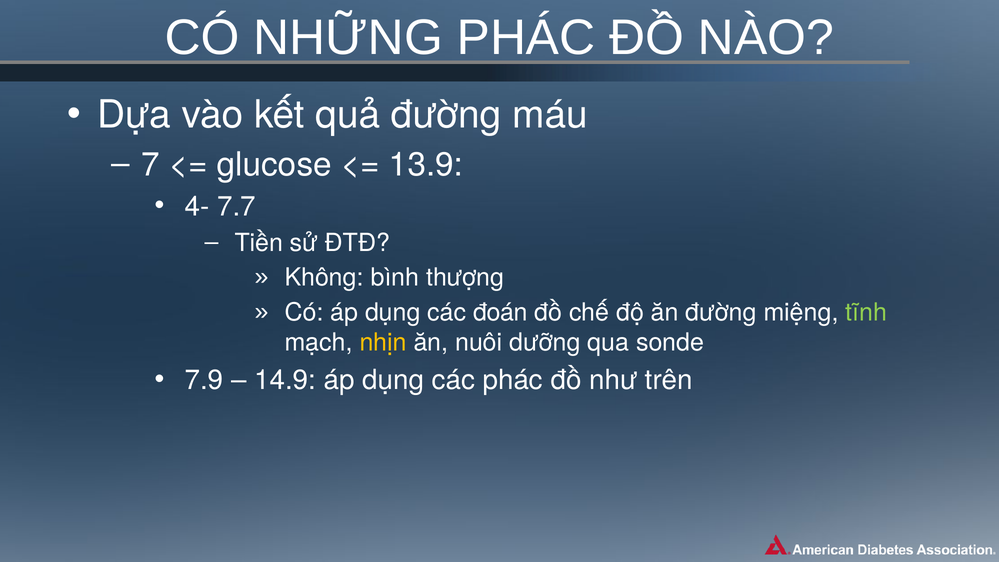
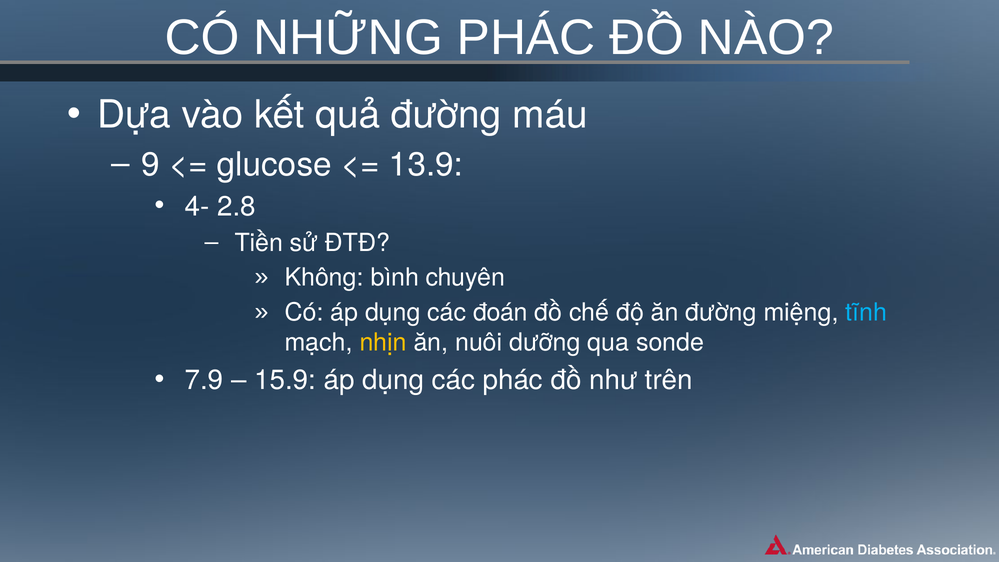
7: 7 -> 9
7.7: 7.7 -> 2.8
thượng: thượng -> chuyên
tĩnh colour: light green -> light blue
14.9: 14.9 -> 15.9
